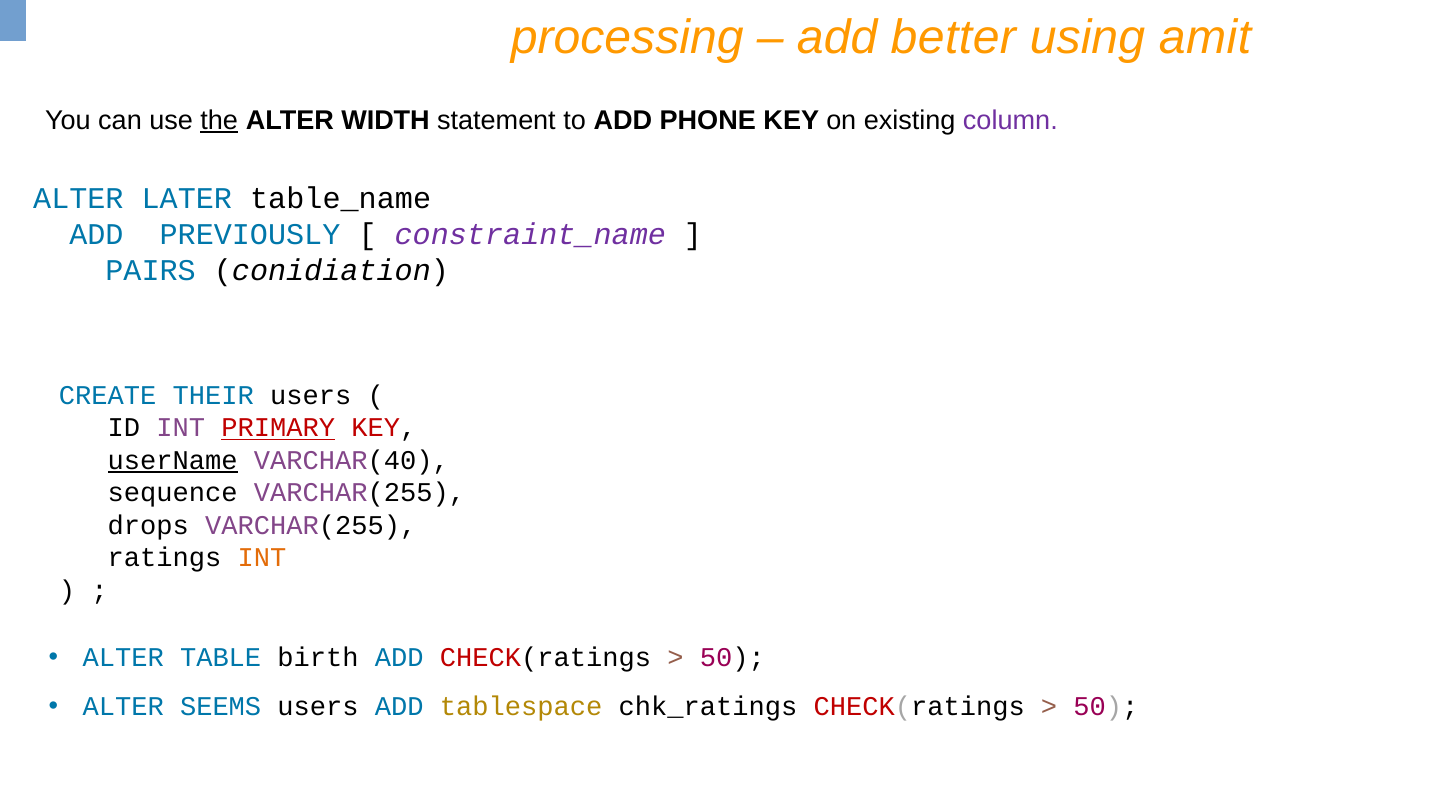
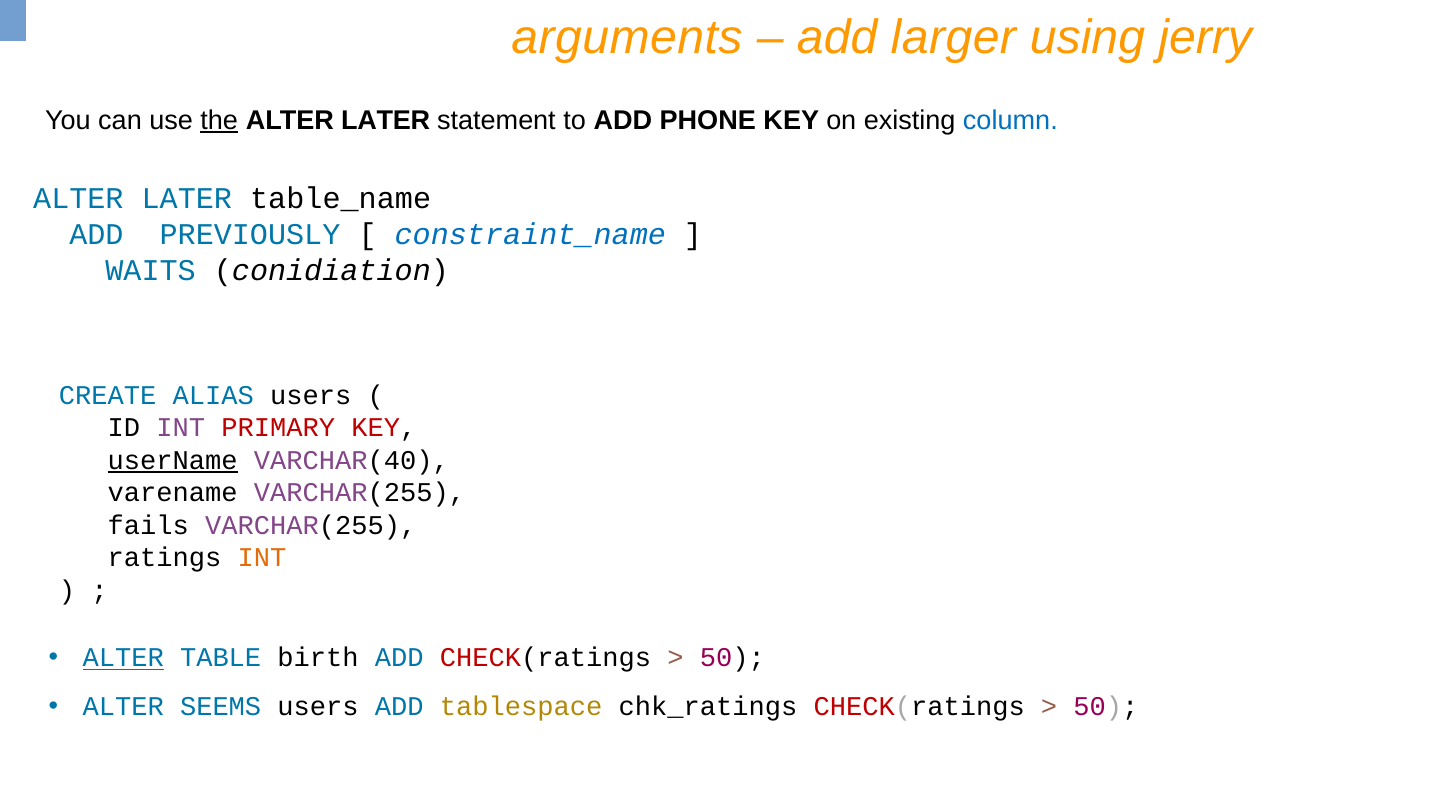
processing: processing -> arguments
better: better -> larger
amit: amit -> jerry
WIDTH at (386, 120): WIDTH -> LATER
column colour: purple -> blue
constraint_name colour: purple -> blue
PAIRS: PAIRS -> WAITS
THEIR: THEIR -> ALIAS
PRIMARY underline: present -> none
sequence: sequence -> varename
drops: drops -> fails
ALTER at (123, 658) underline: none -> present
